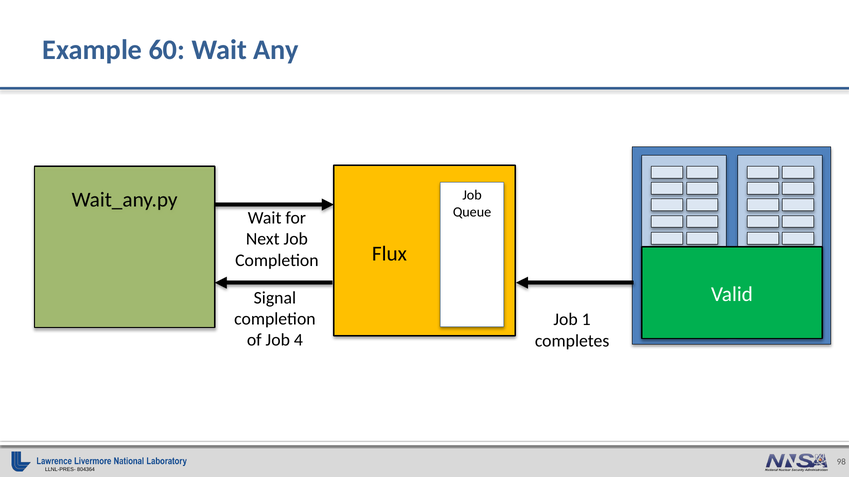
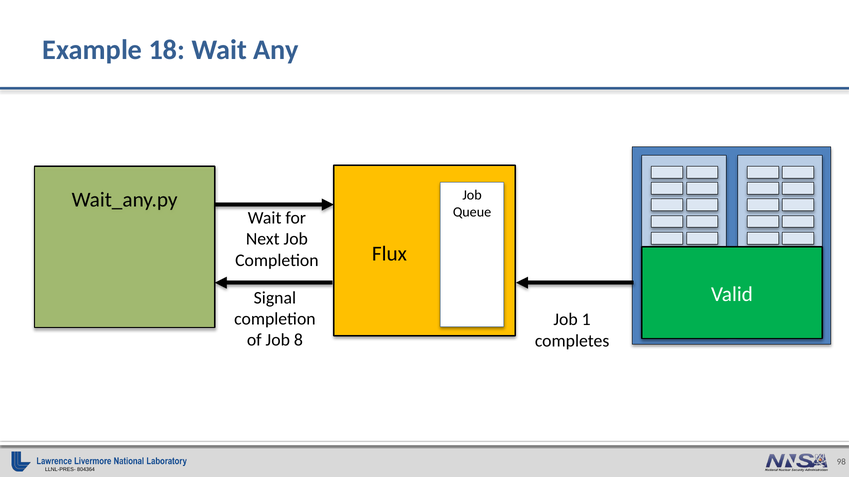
60: 60 -> 18
4: 4 -> 8
